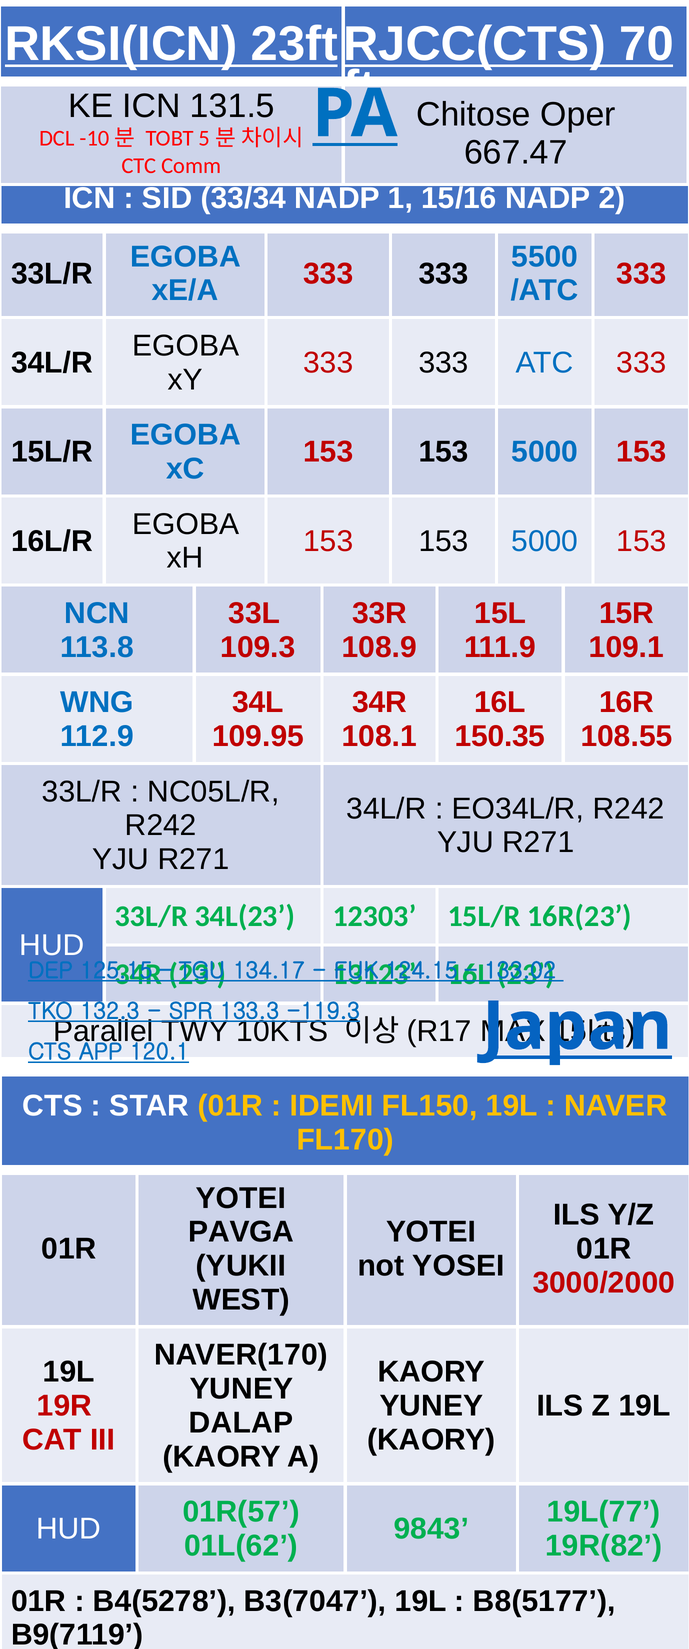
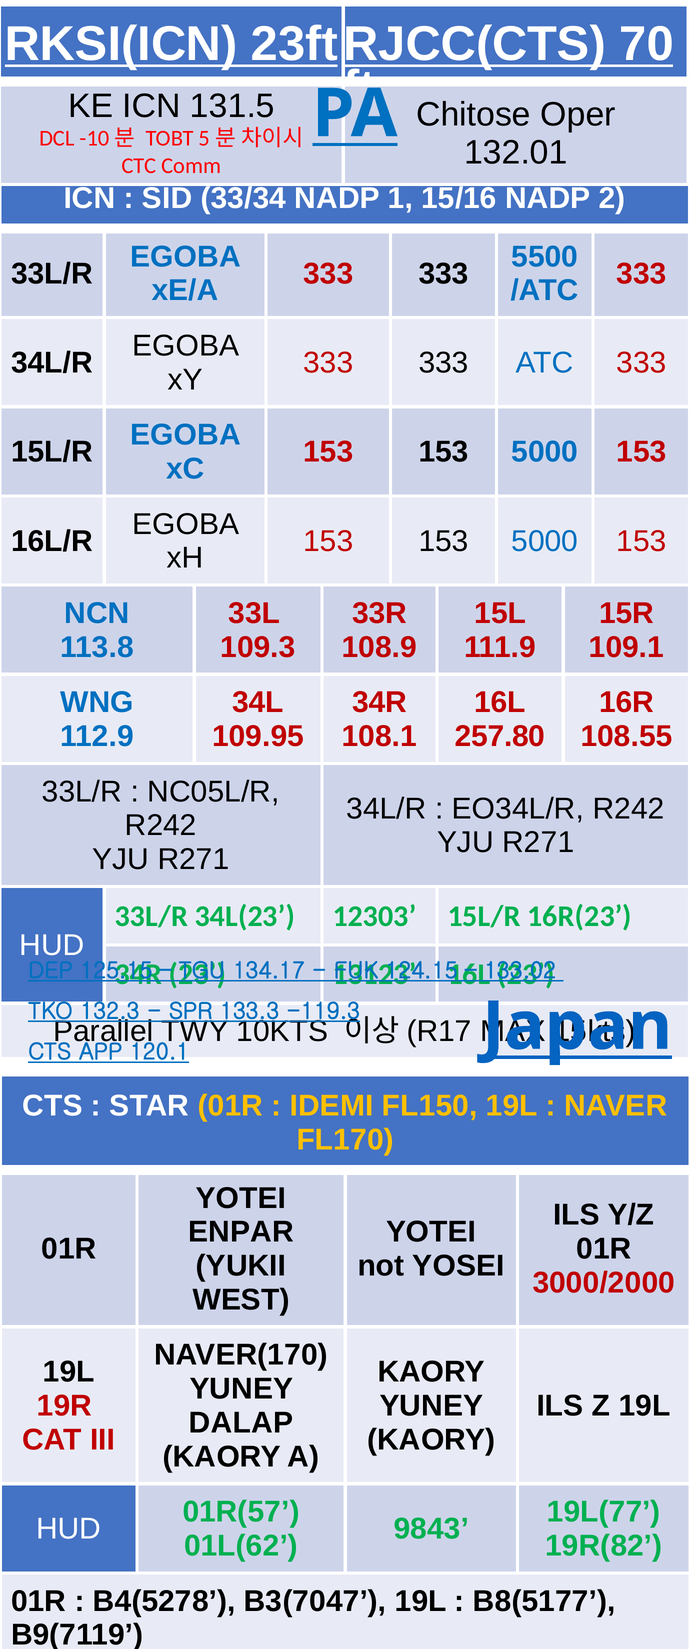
667.47: 667.47 -> 132.01
150.35: 150.35 -> 257.80
PAVGA: PAVGA -> ENPAR
